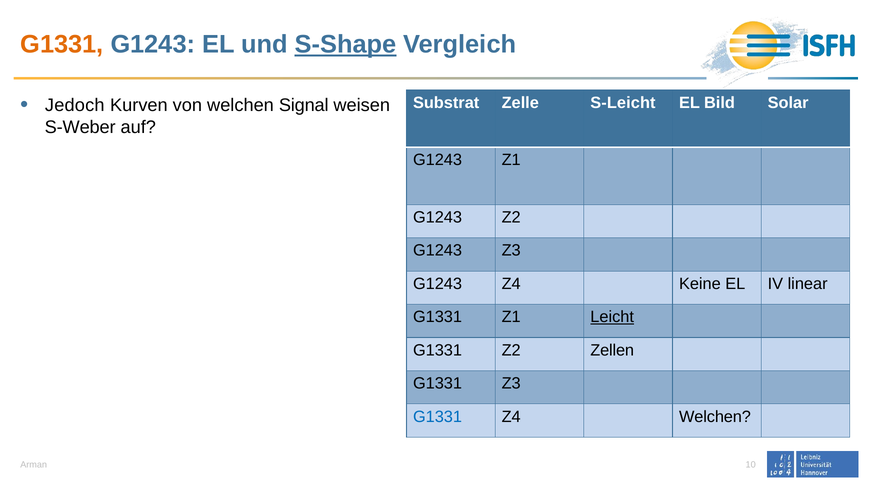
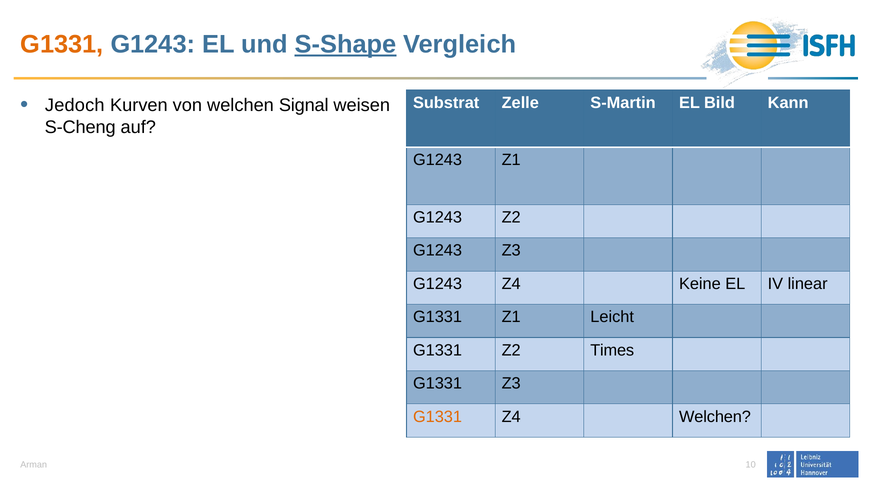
S-Leicht: S-Leicht -> S-Martin
Solar: Solar -> Kann
S-Weber: S-Weber -> S-Cheng
Leicht underline: present -> none
Zellen: Zellen -> Times
G1331 at (438, 417) colour: blue -> orange
